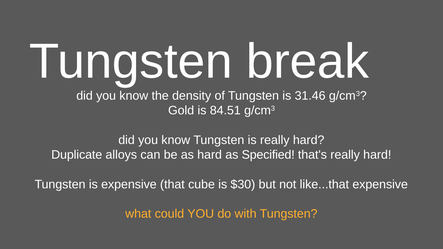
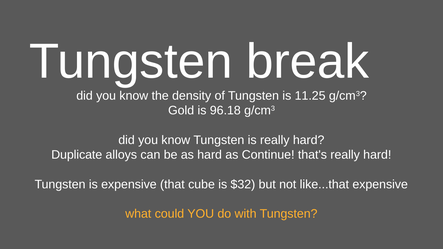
31.46: 31.46 -> 11.25
84.51: 84.51 -> 96.18
Specified: Specified -> Continue
$30: $30 -> $32
